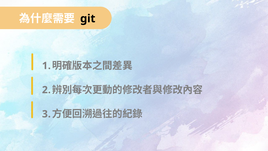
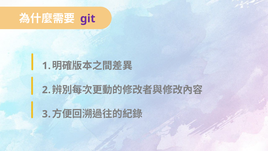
git colour: black -> purple
